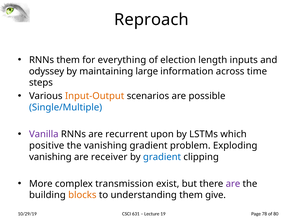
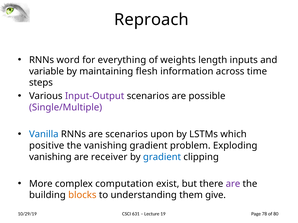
RNNs them: them -> word
election: election -> weights
odyssey: odyssey -> variable
large: large -> flesh
Input-Output colour: orange -> purple
Single/Multiple colour: blue -> purple
Vanilla colour: purple -> blue
are recurrent: recurrent -> scenarios
transmission: transmission -> computation
